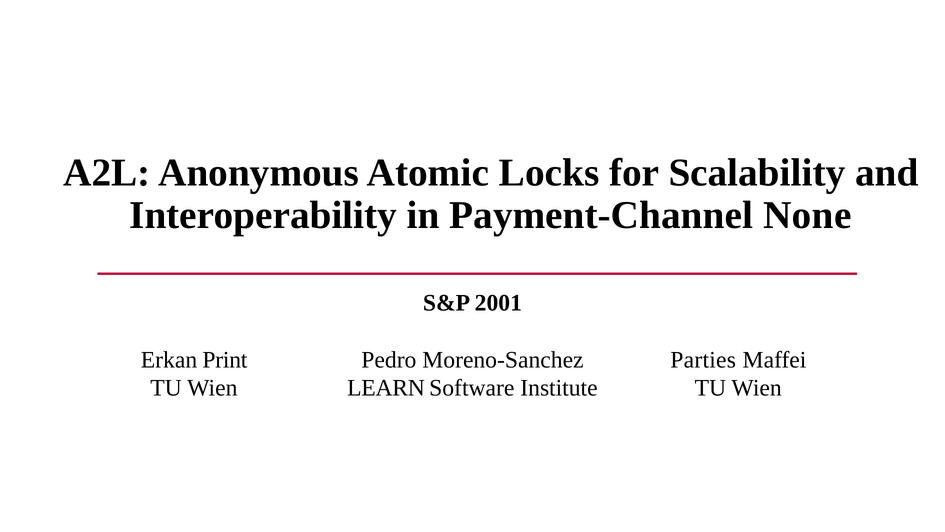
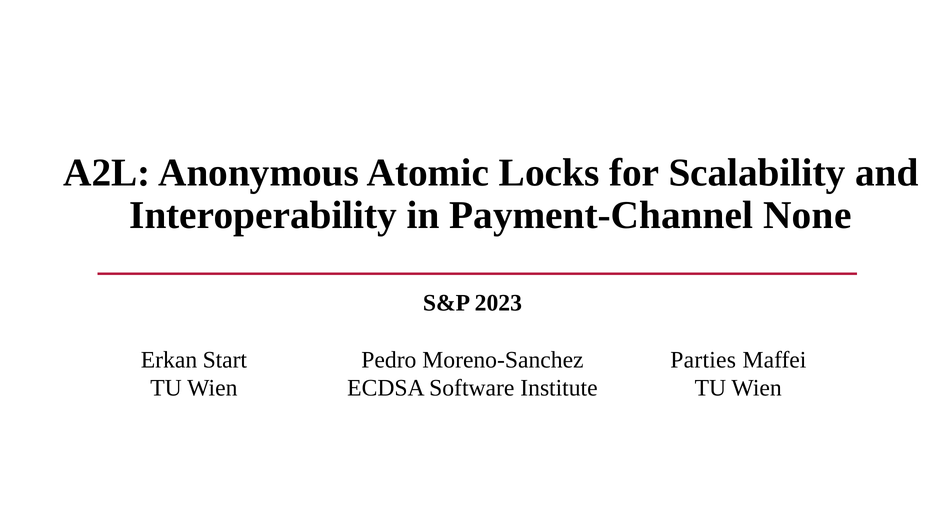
2001: 2001 -> 2023
Print: Print -> Start
LEARN: LEARN -> ECDSA
